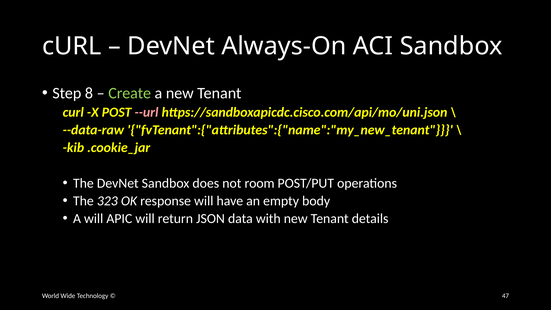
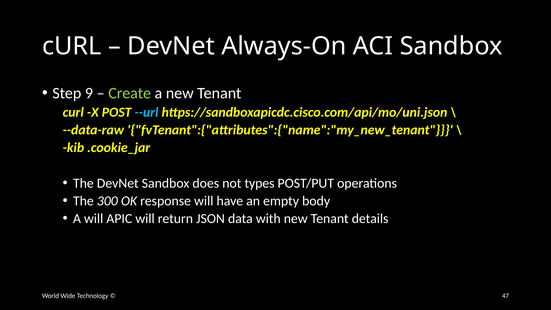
8: 8 -> 9
--url colour: pink -> light blue
room: room -> types
323: 323 -> 300
